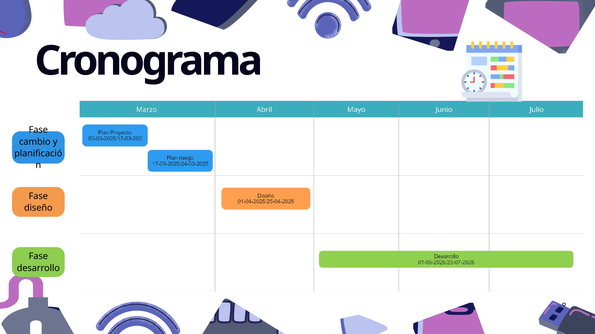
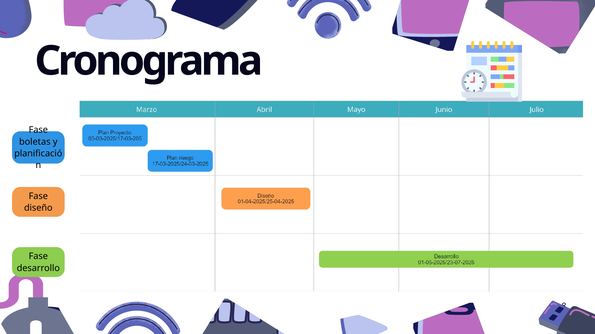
cambio: cambio -> boletas
